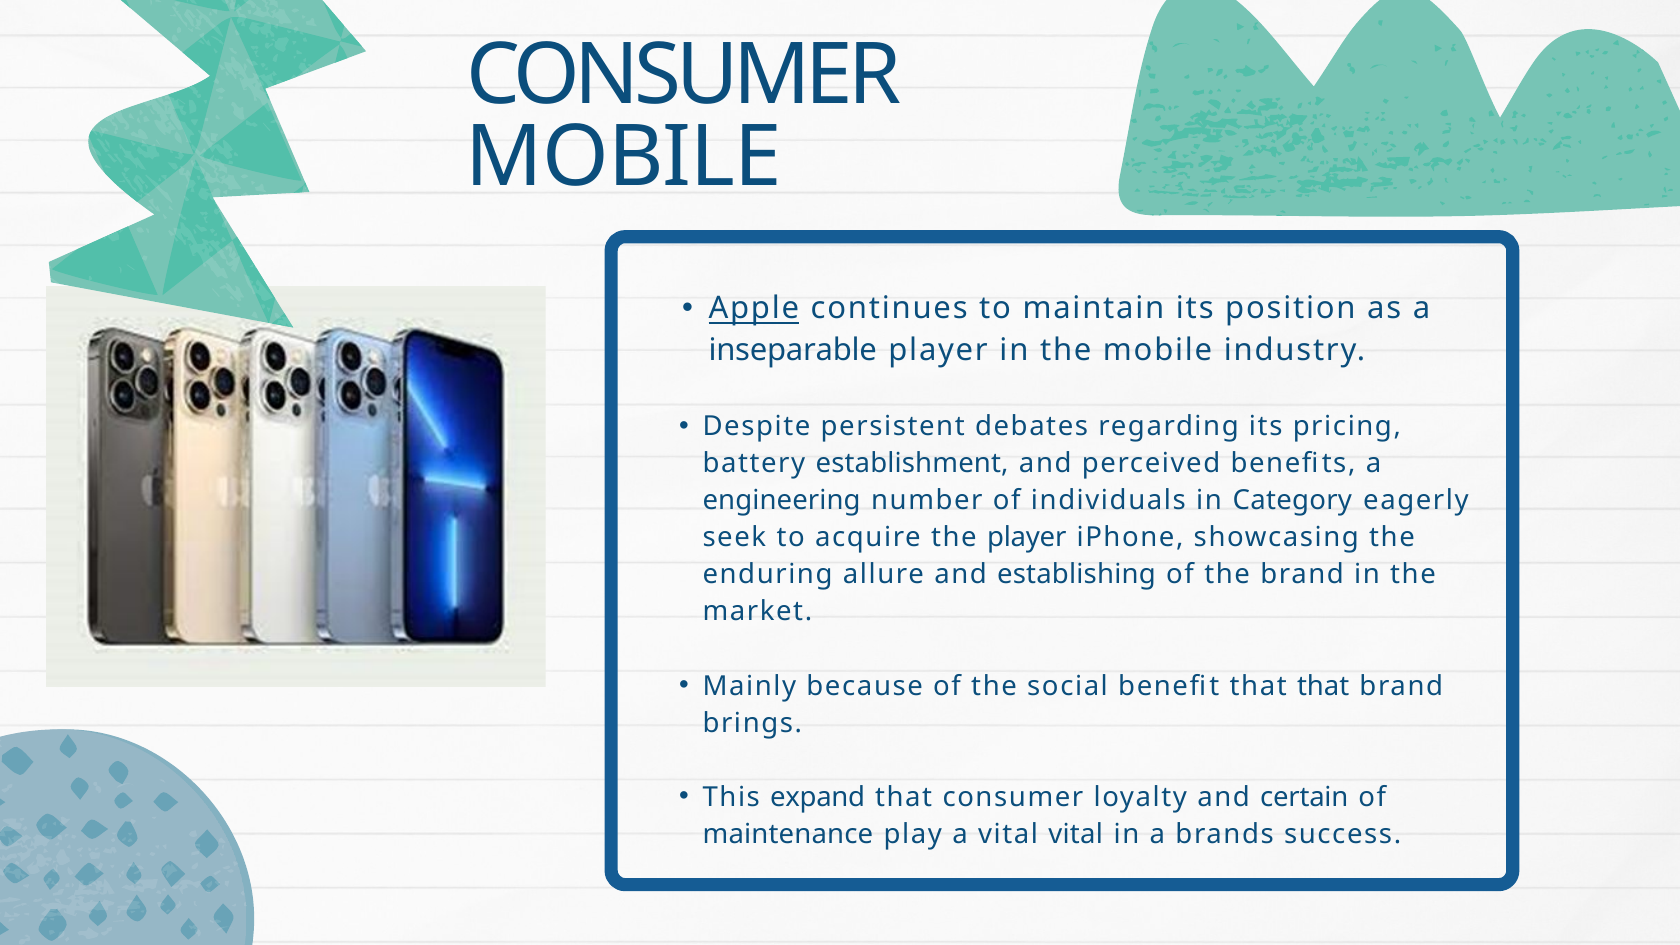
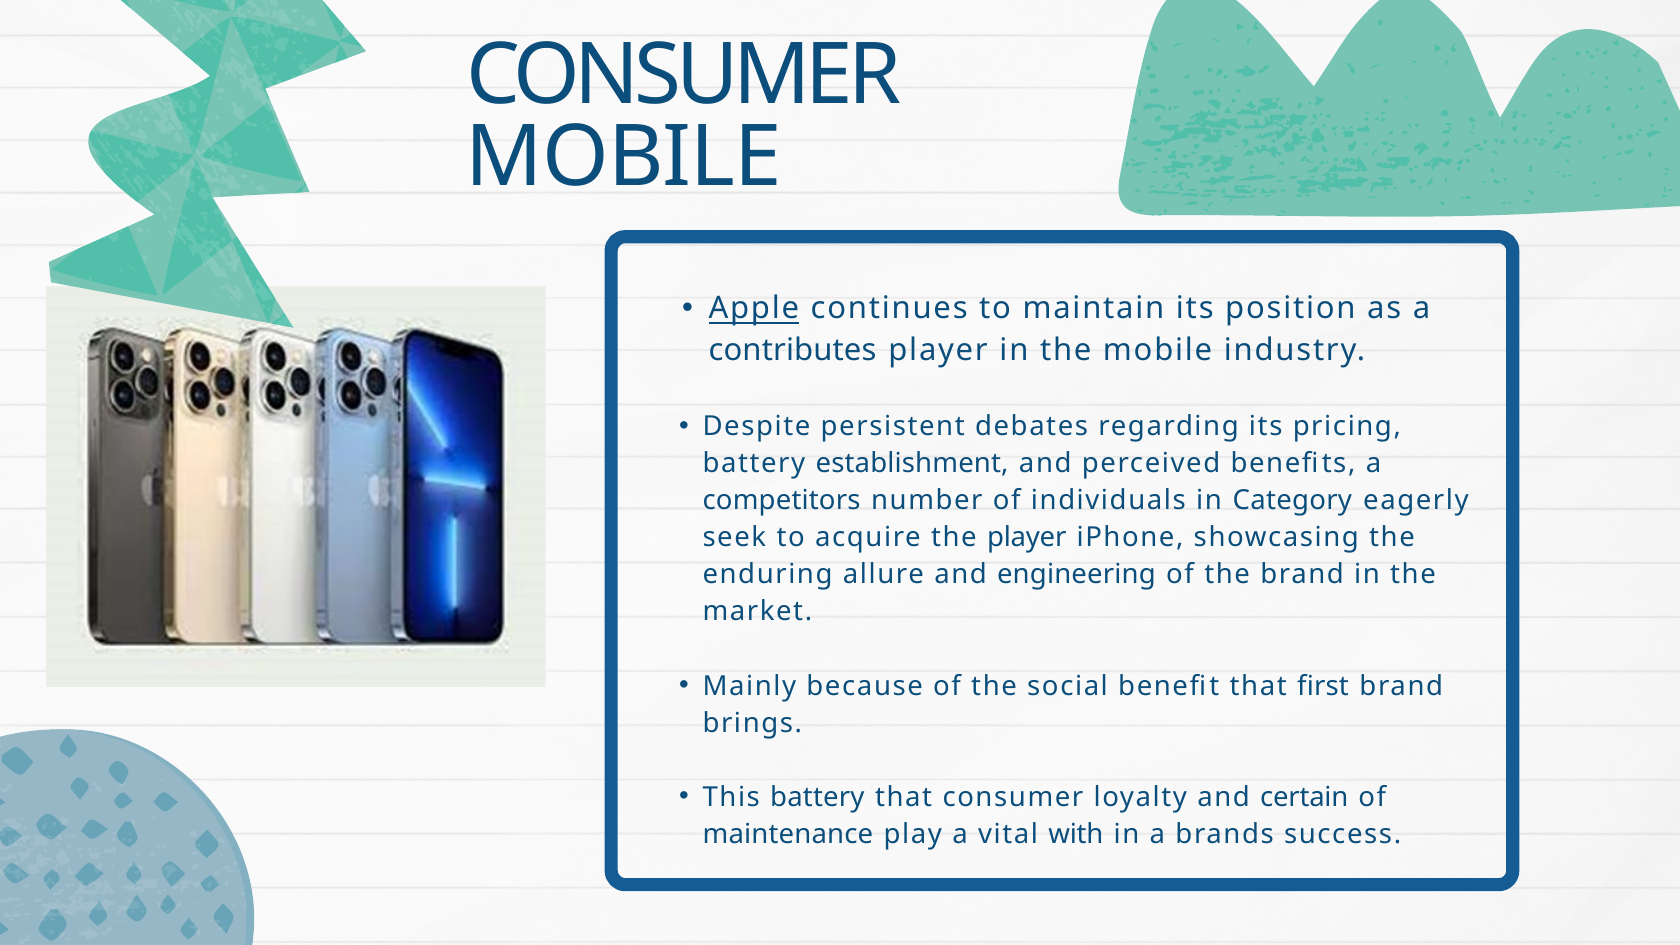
inseparable: inseparable -> contributes
engineering: engineering -> competitors
establishing: establishing -> engineering
that that: that -> first
This expand: expand -> battery
vital vital: vital -> with
